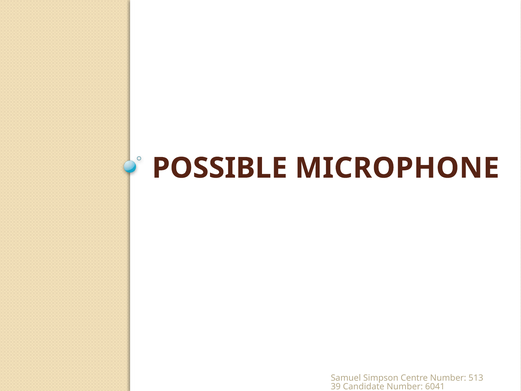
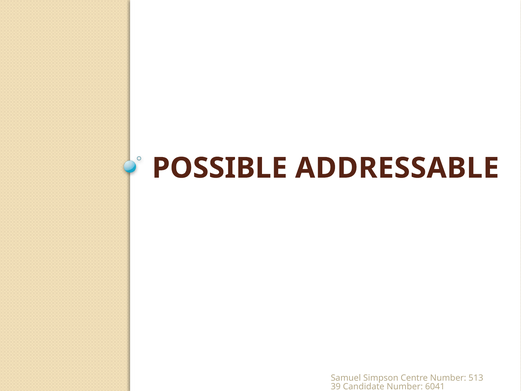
MICROPHONE: MICROPHONE -> ADDRESSABLE
